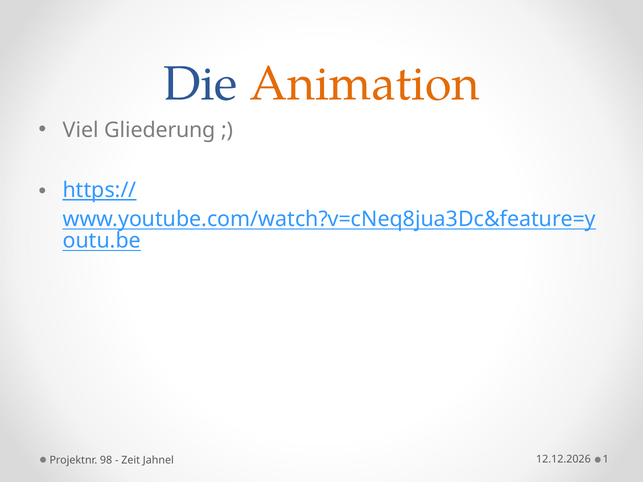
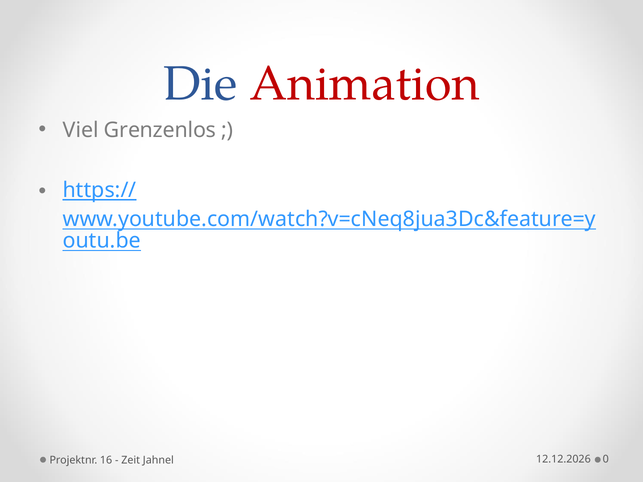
Animation colour: orange -> red
Gliederung: Gliederung -> Grenzenlos
1: 1 -> 0
98: 98 -> 16
